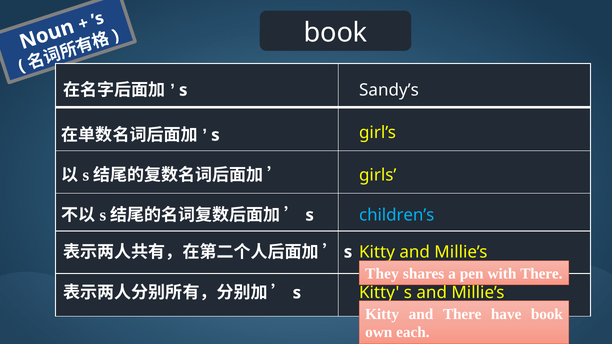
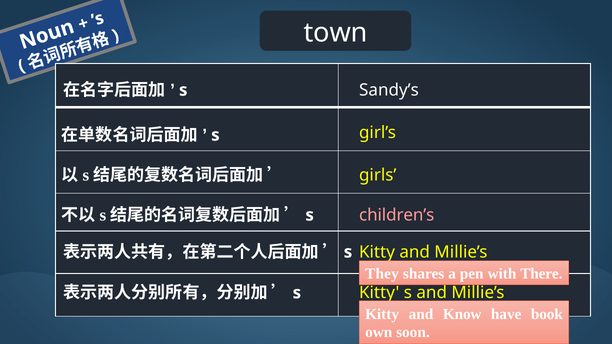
book at (336, 33): book -> town
children’s colour: light blue -> pink
and There: There -> Know
each: each -> soon
